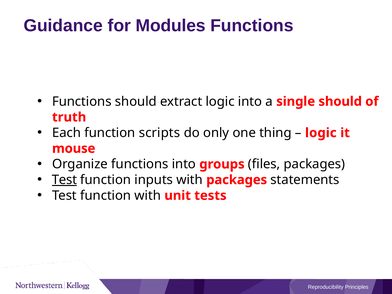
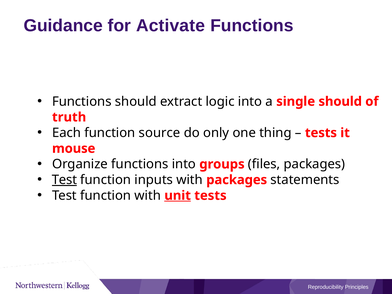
Modules: Modules -> Activate
scripts: scripts -> source
logic at (321, 133): logic -> tests
unit underline: none -> present
